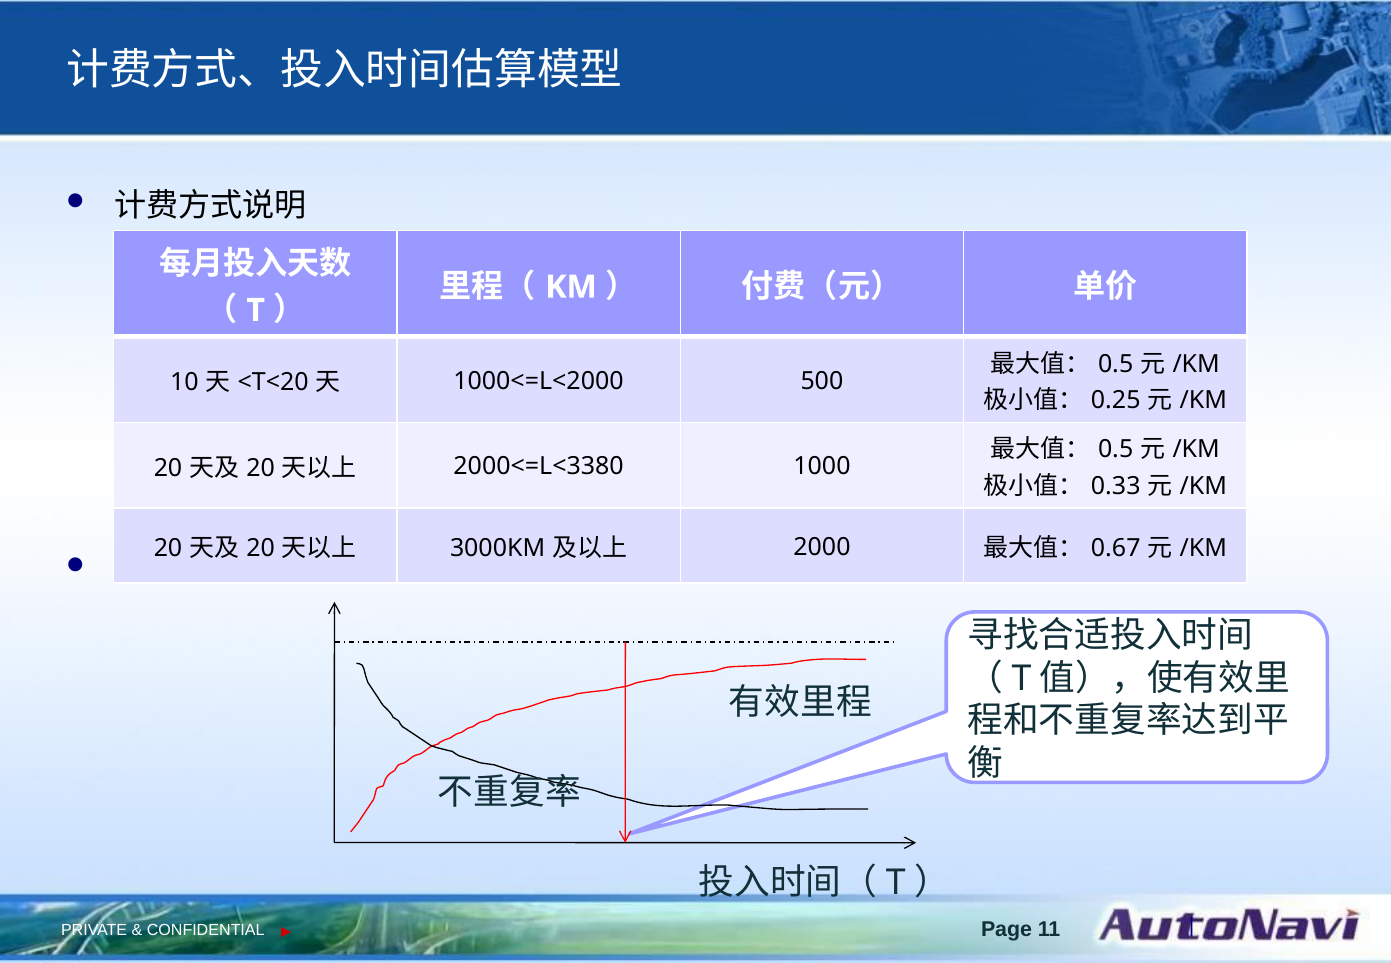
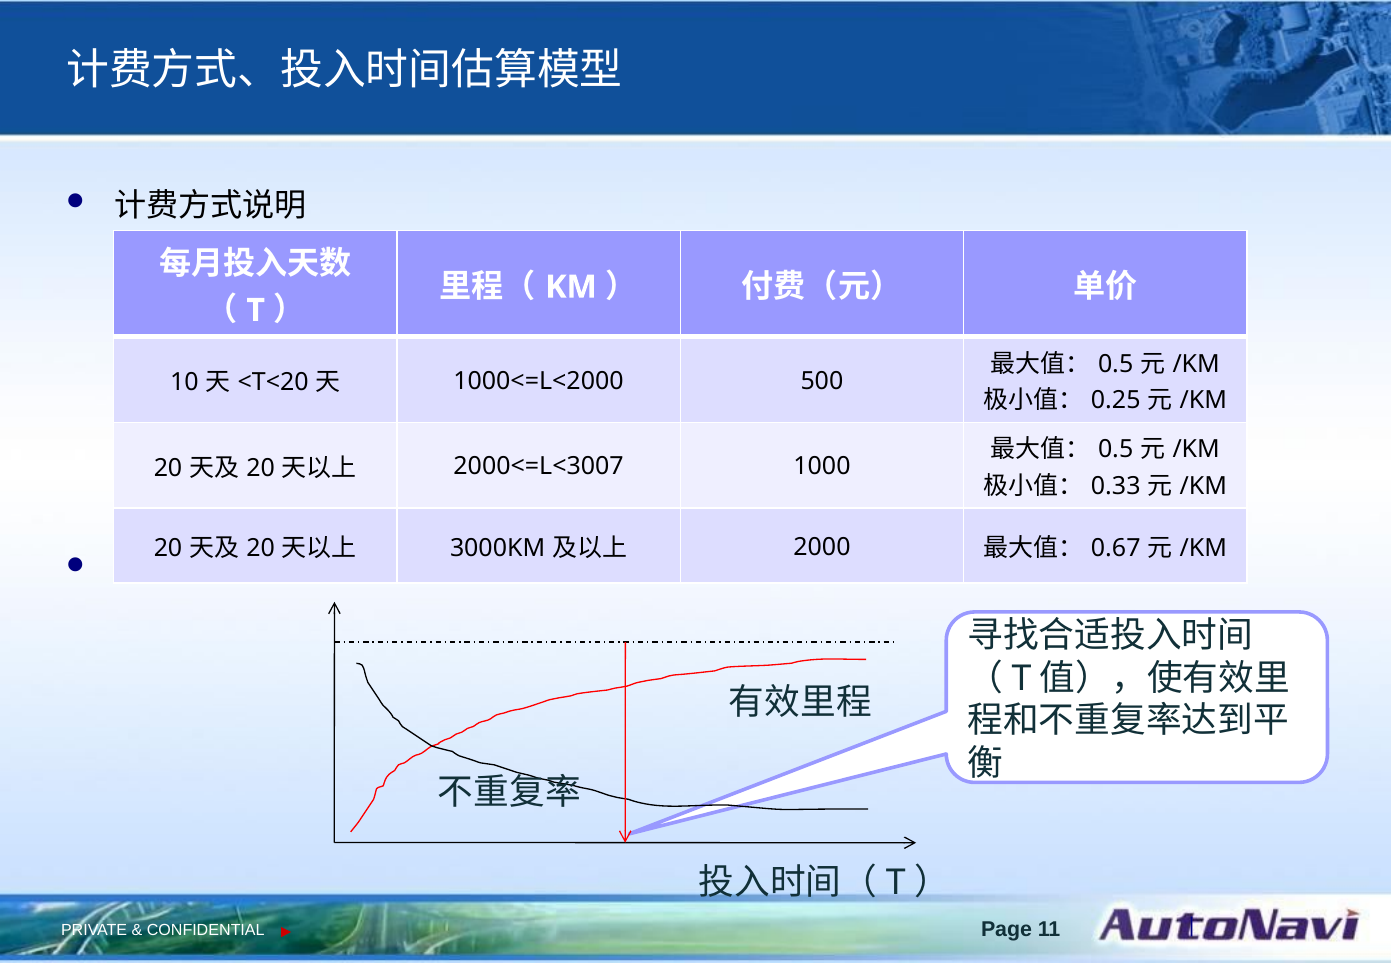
2000<=L<3380: 2000<=L<3380 -> 2000<=L<3007
